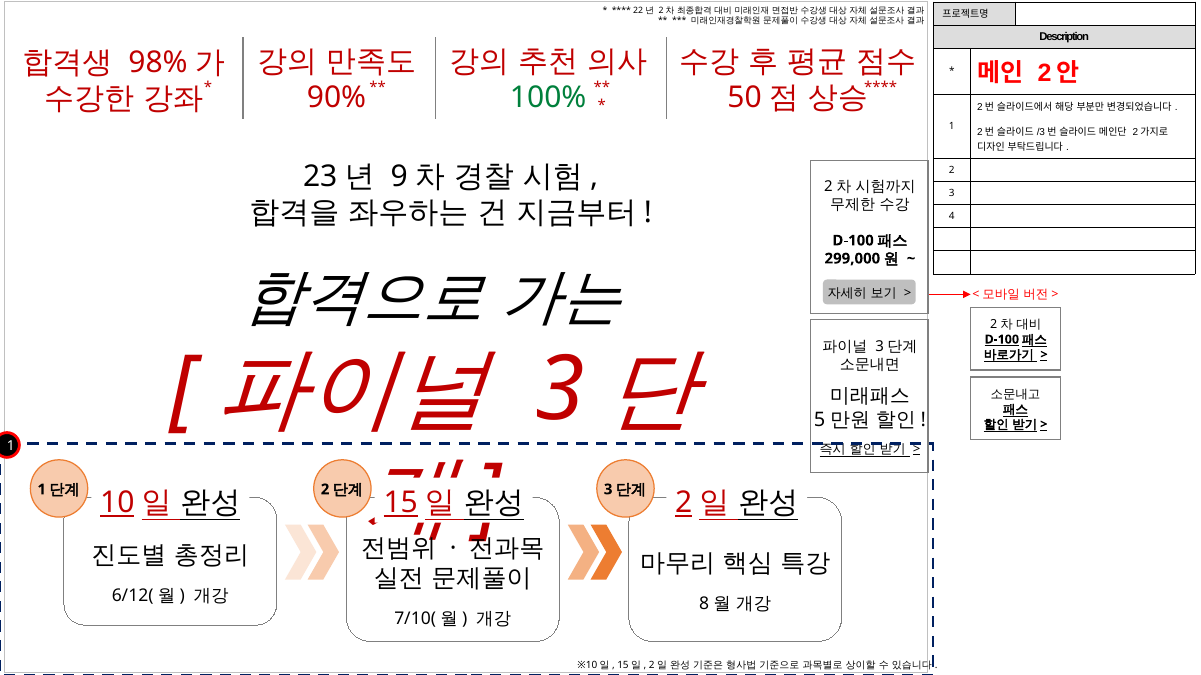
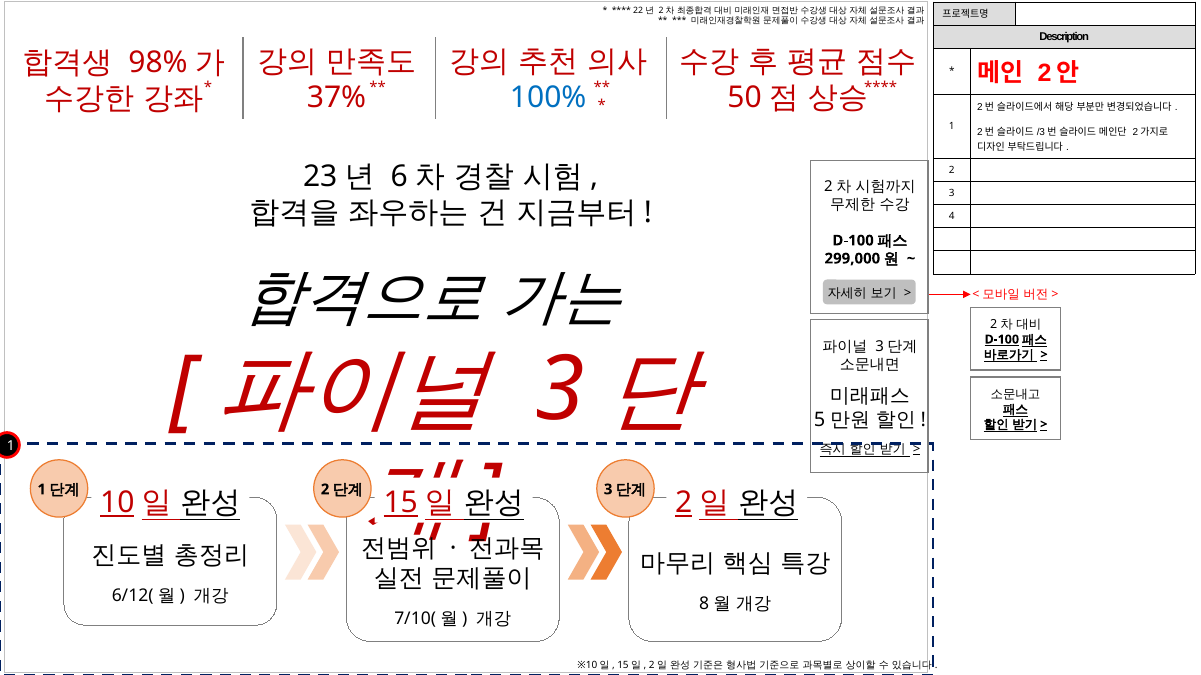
90%: 90% -> 37%
100% colour: green -> blue
9: 9 -> 6
